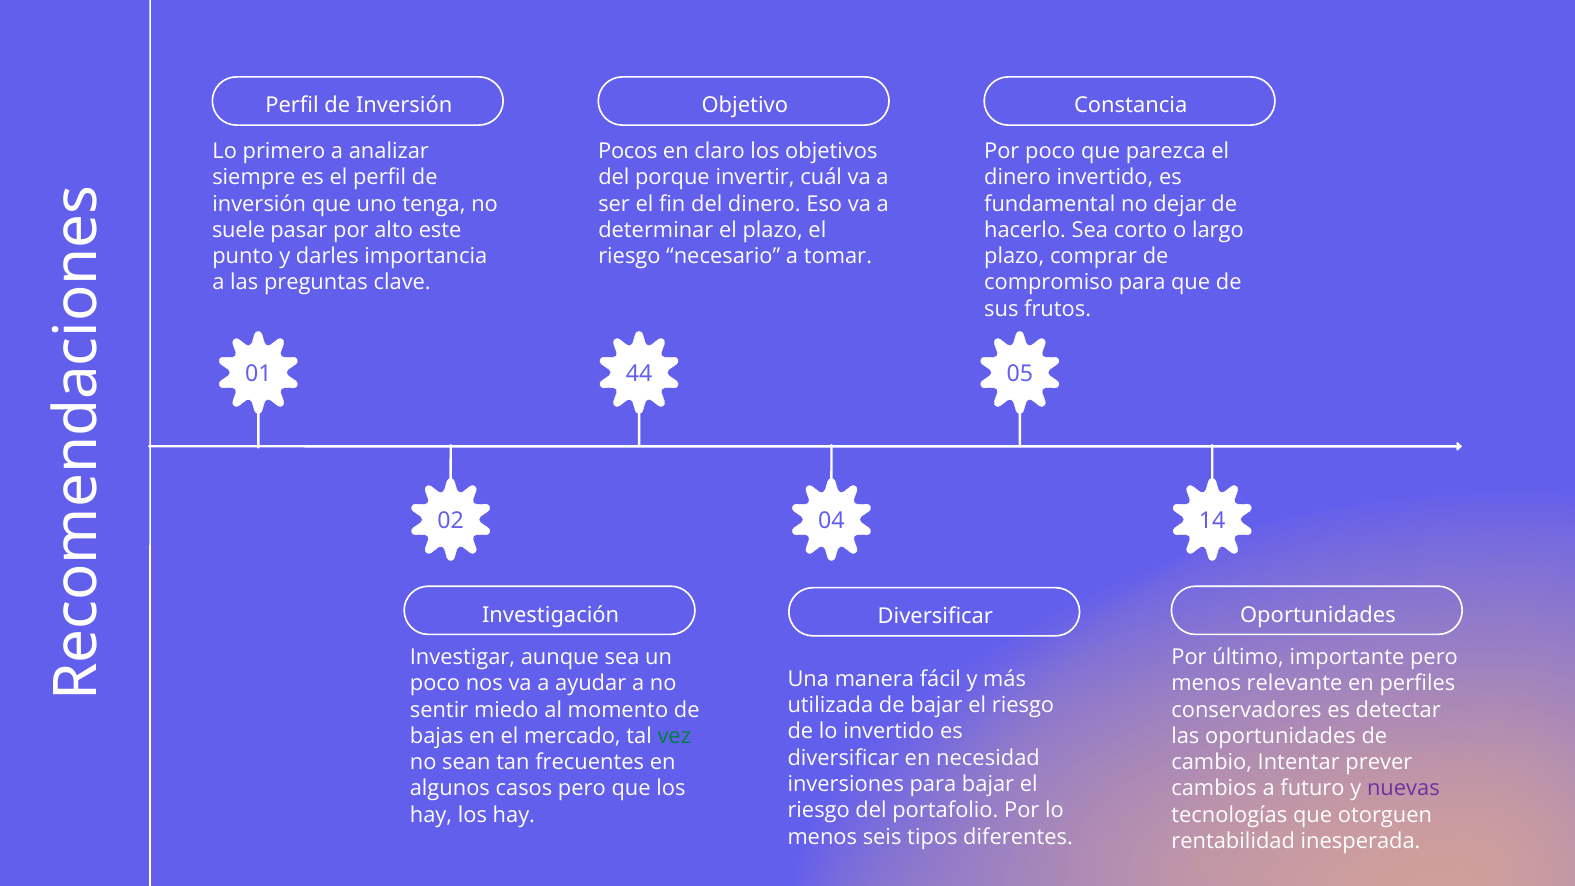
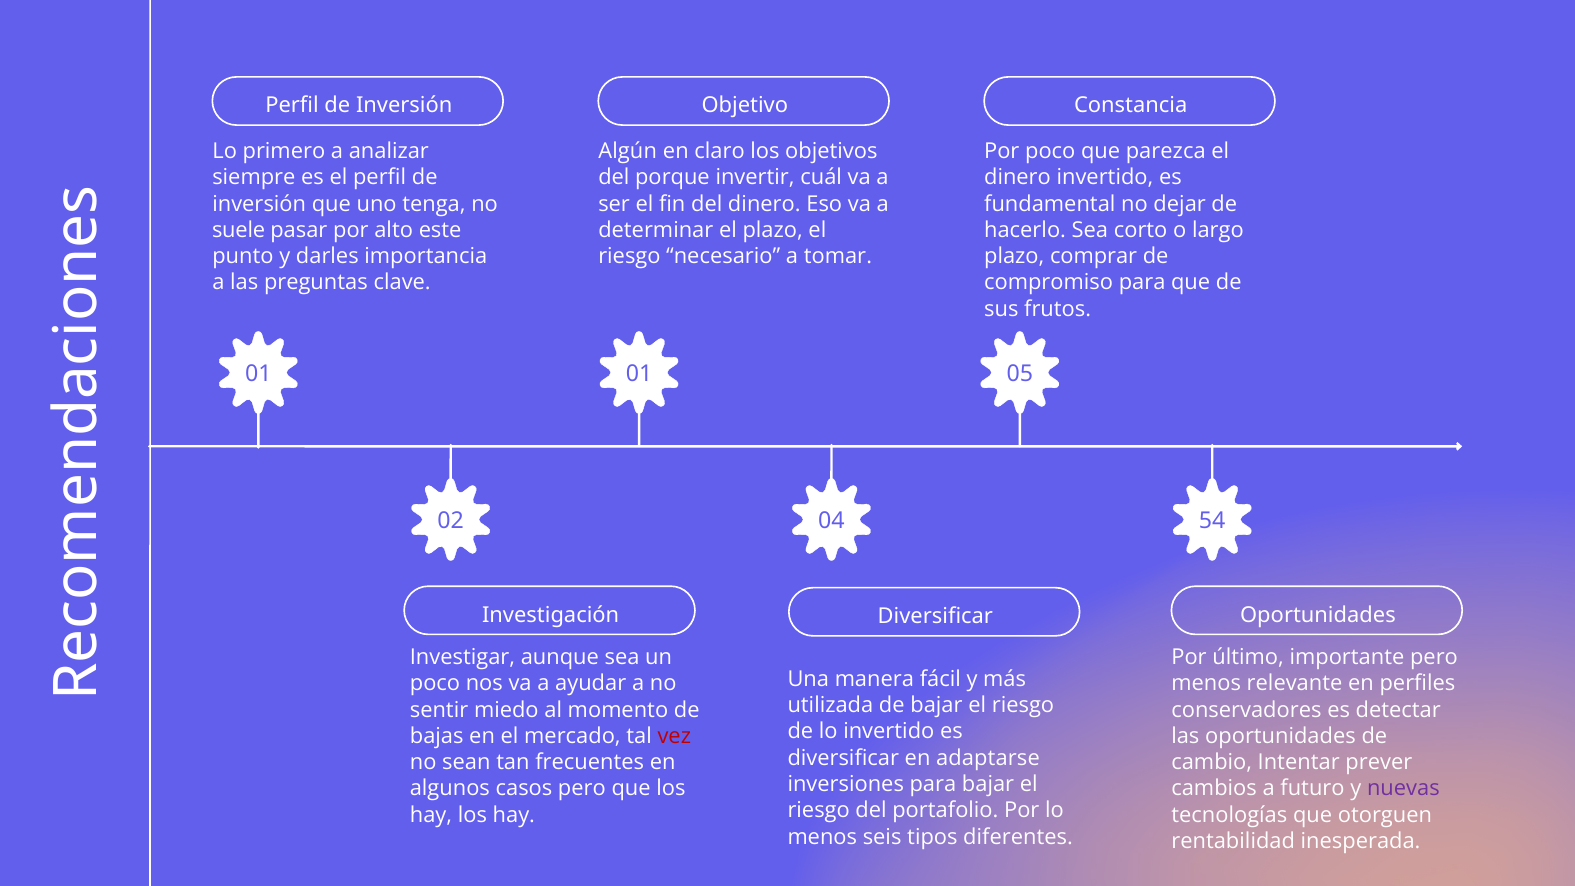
Pocos: Pocos -> Algún
01 44: 44 -> 01
14: 14 -> 54
vez colour: green -> red
necesidad: necesidad -> adaptarse
